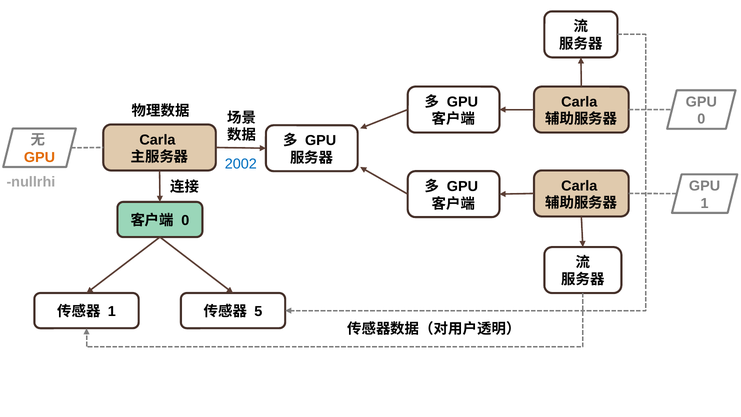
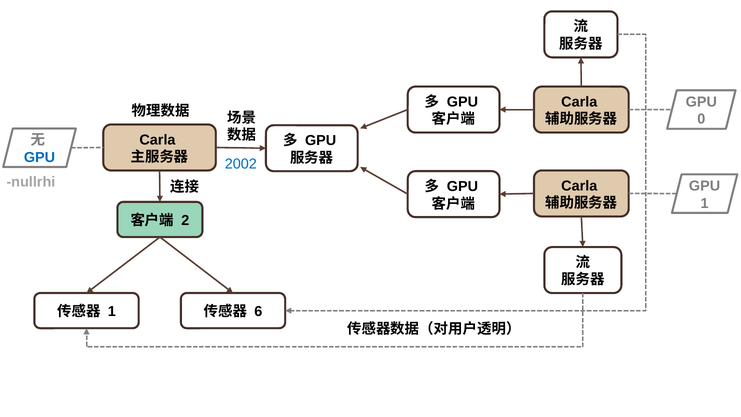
GPU at (40, 157) colour: orange -> blue
0 at (185, 220): 0 -> 2
5: 5 -> 6
